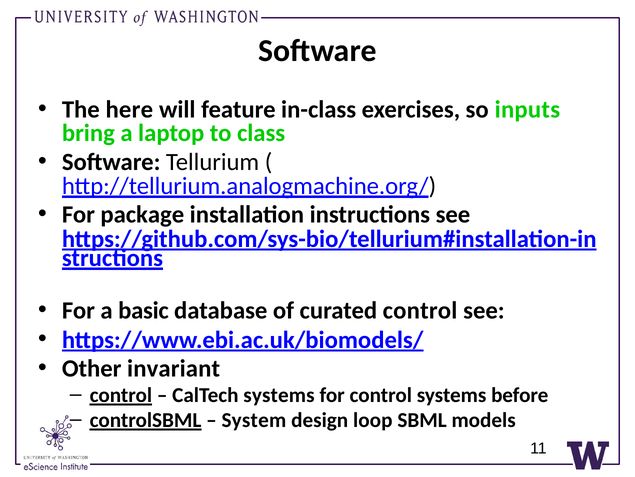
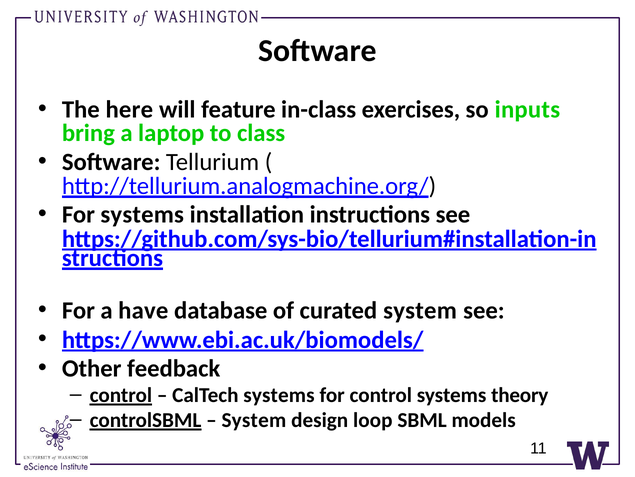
For package: package -> systems
basic: basic -> have
curated control: control -> system
invariant: invariant -> feedback
before: before -> theory
